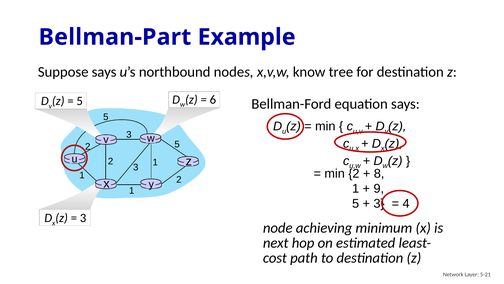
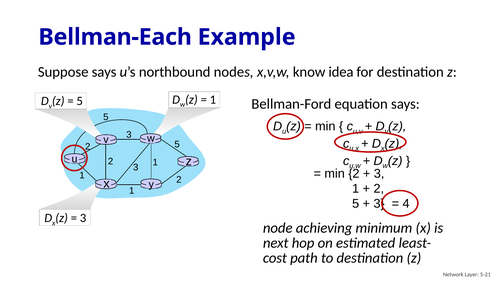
Bellman-Part: Bellman-Part -> Bellman-Each
tree: tree -> idea
6 at (213, 99): 6 -> 1
8 at (379, 173): 8 -> 3
9 at (379, 188): 9 -> 2
